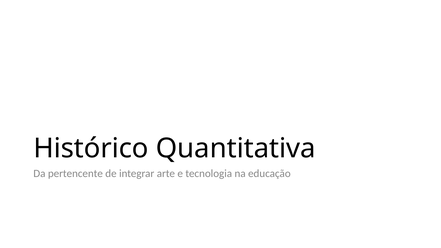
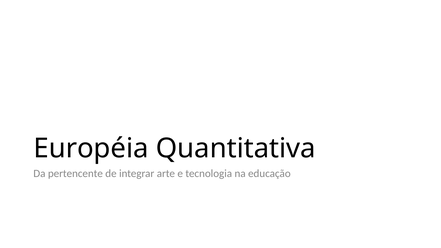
Histórico: Histórico -> Européia
